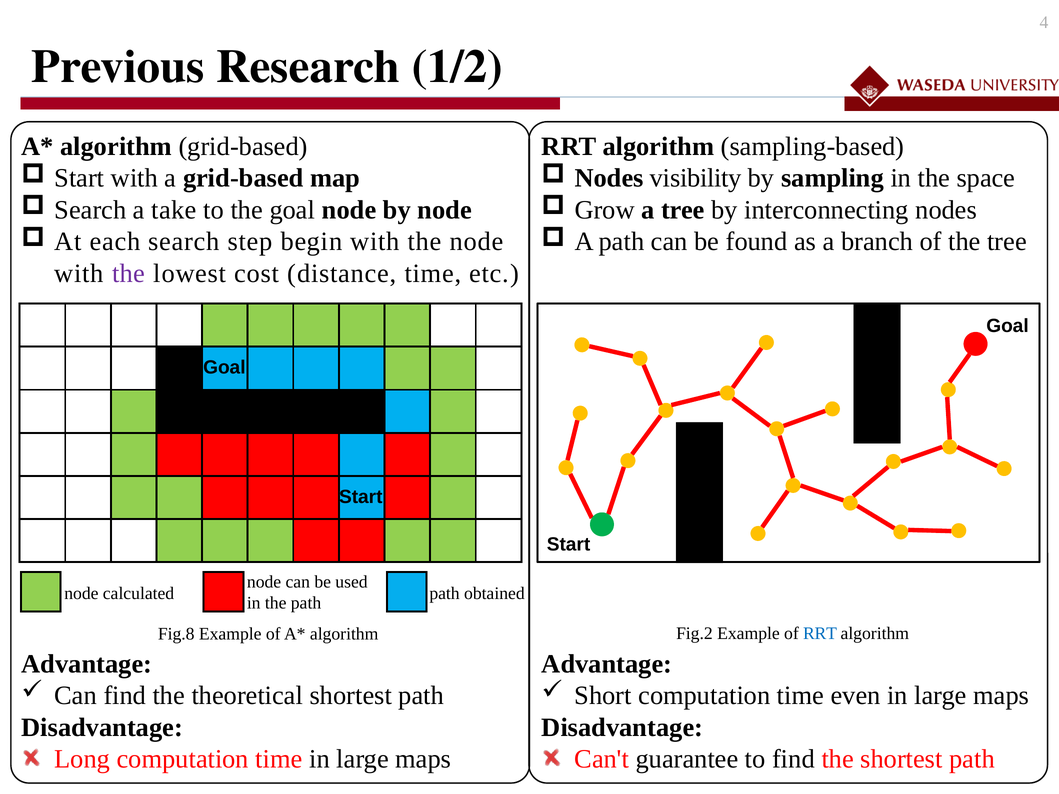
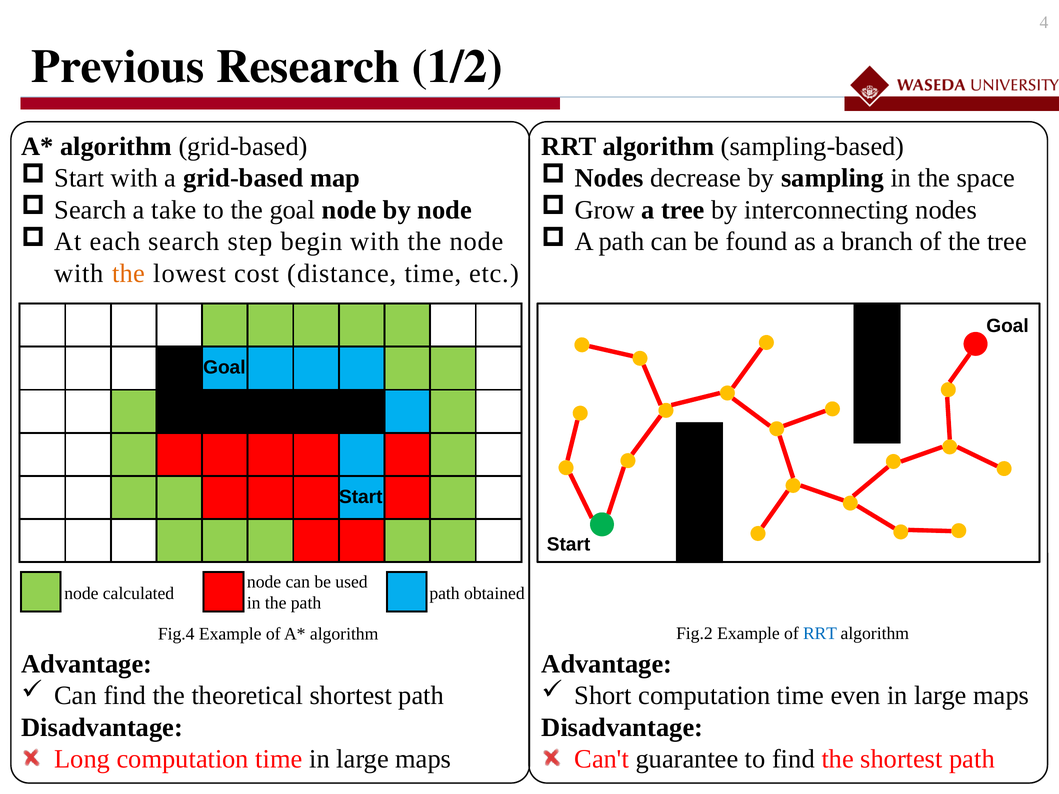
visibility: visibility -> decrease
the at (128, 274) colour: purple -> orange
Fig.8: Fig.8 -> Fig.4
